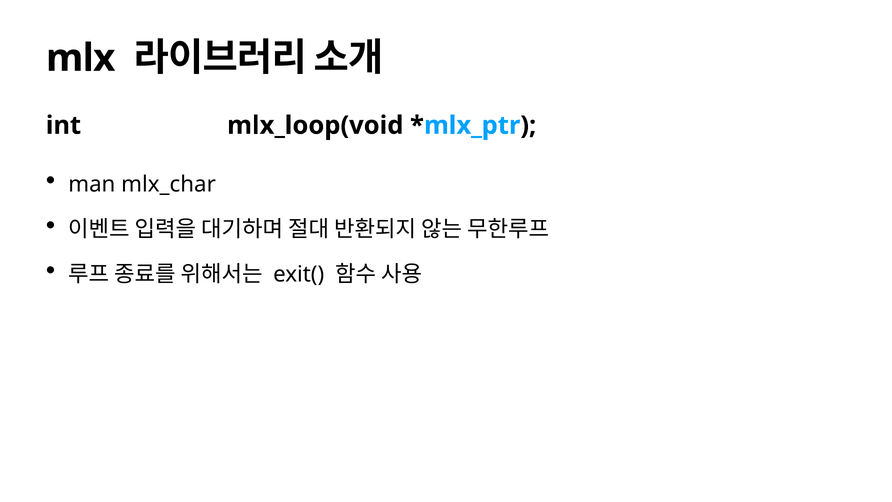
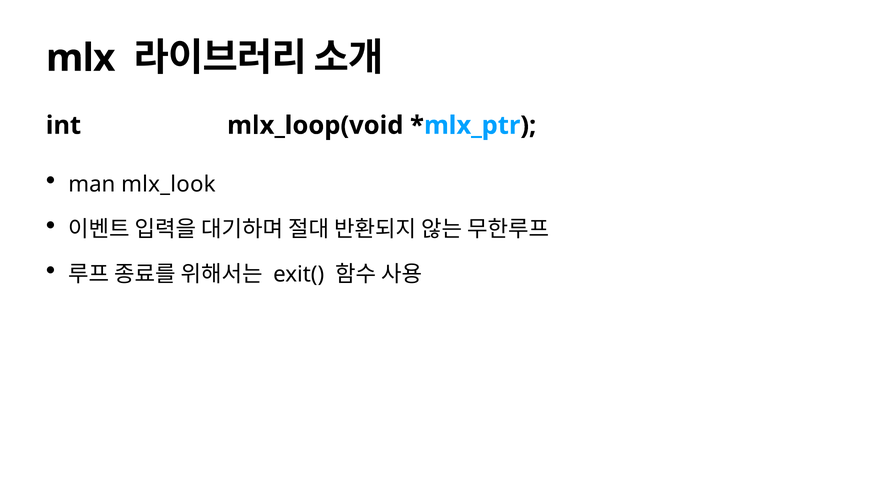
mlx_char: mlx_char -> mlx_look
